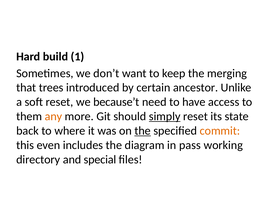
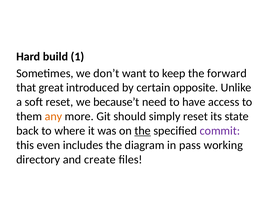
merging: merging -> forward
trees: trees -> great
ancestor: ancestor -> opposite
simply underline: present -> none
commit colour: orange -> purple
special: special -> create
